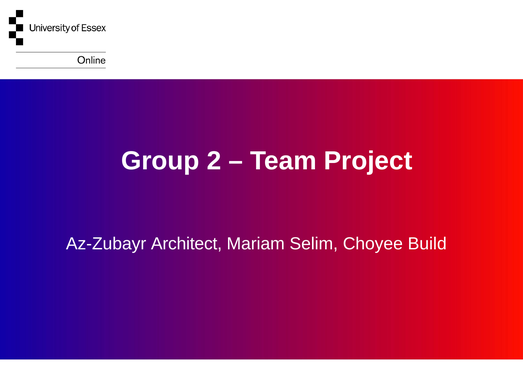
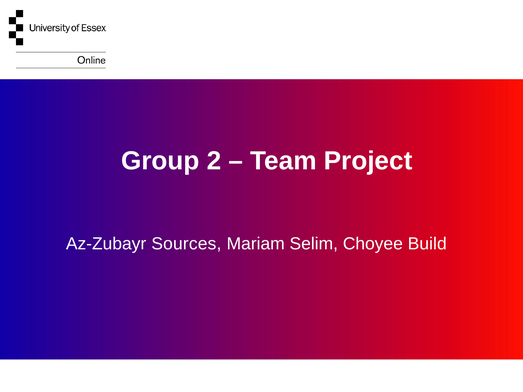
Architect: Architect -> Sources
